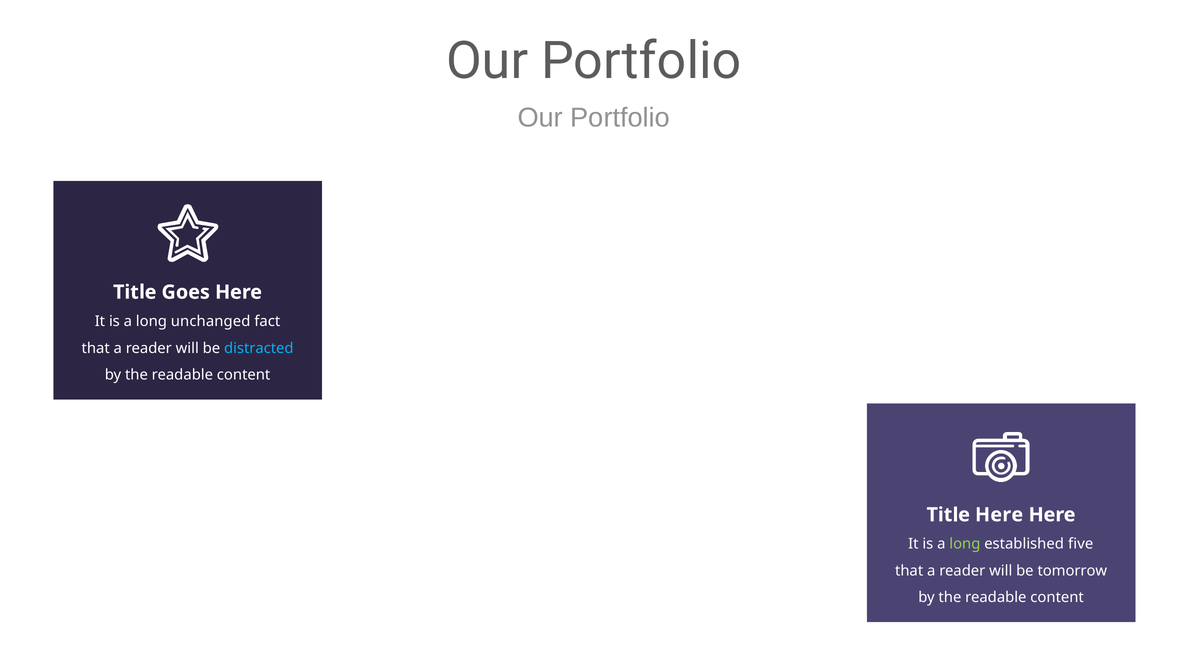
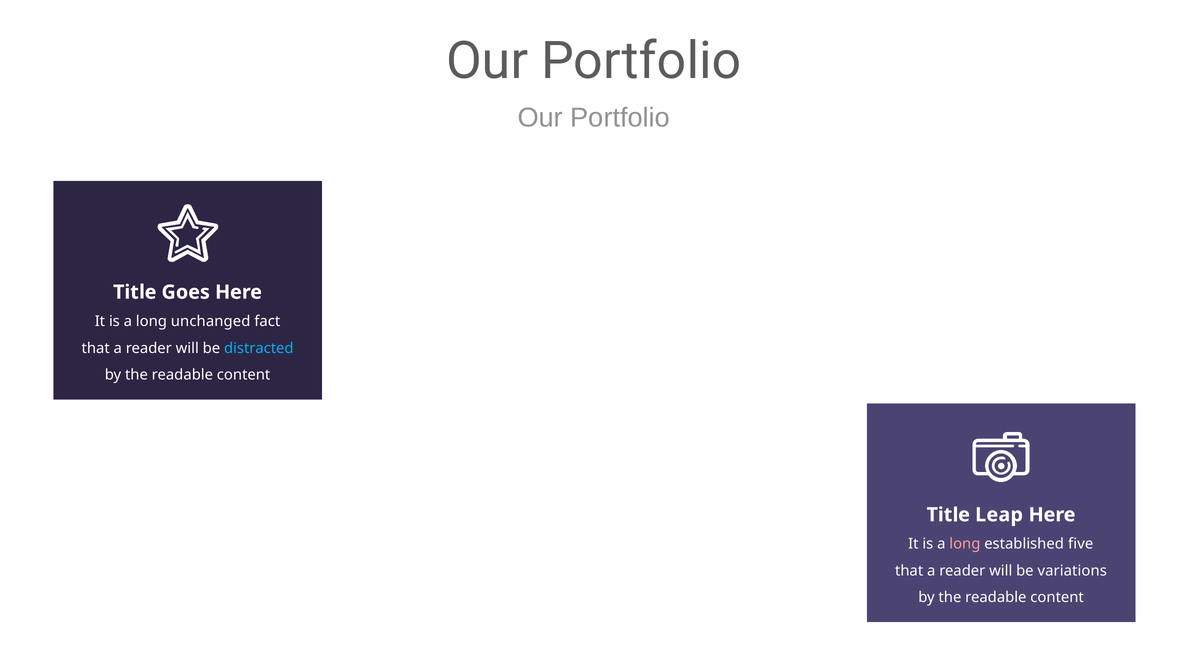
Title Here: Here -> Leap
long at (965, 544) colour: light green -> pink
tomorrow: tomorrow -> variations
